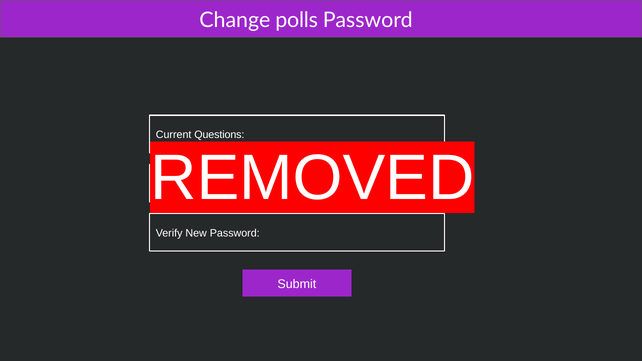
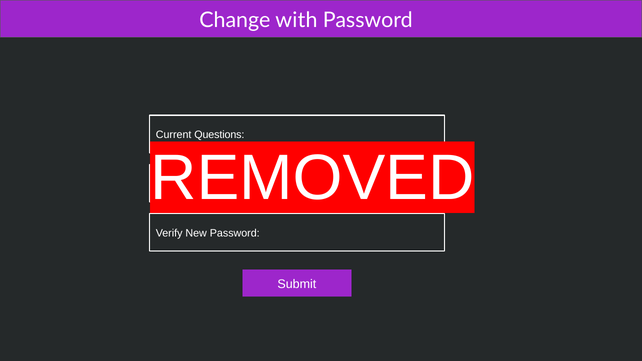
polls: polls -> with
